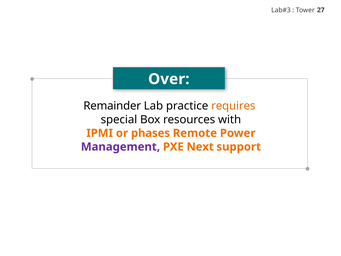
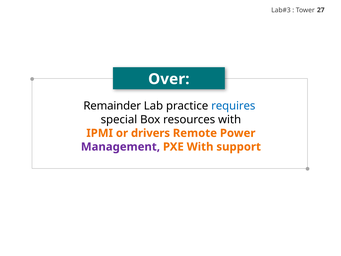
requires colour: orange -> blue
phases: phases -> drivers
PXE Next: Next -> With
